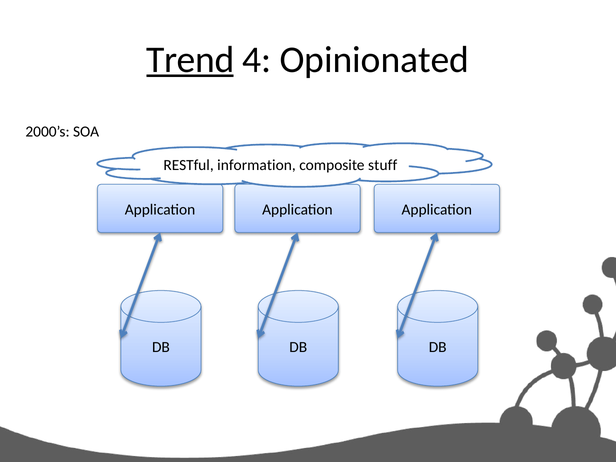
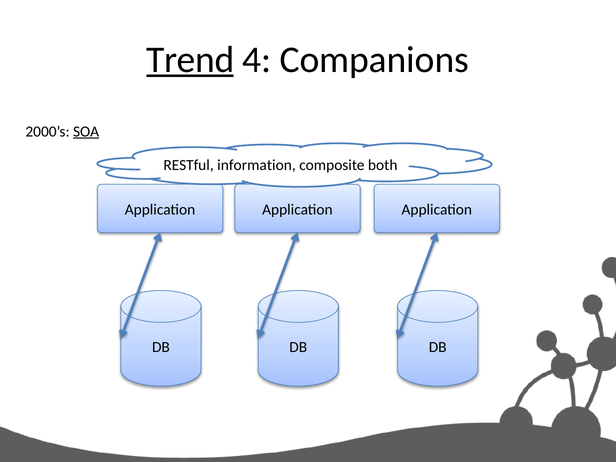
Opinionated: Opinionated -> Companions
SOA underline: none -> present
stuff: stuff -> both
